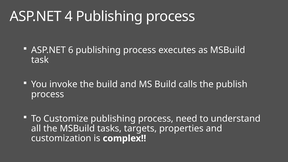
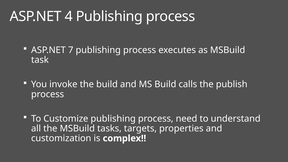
6: 6 -> 7
